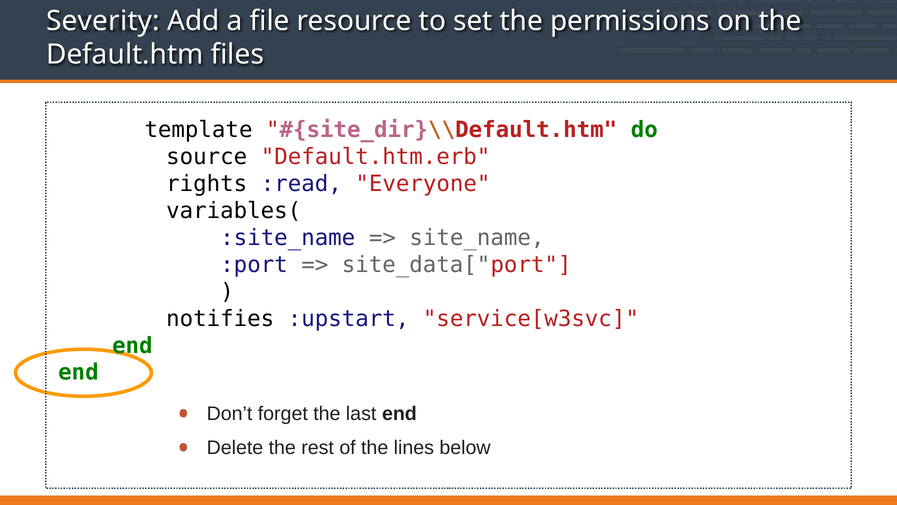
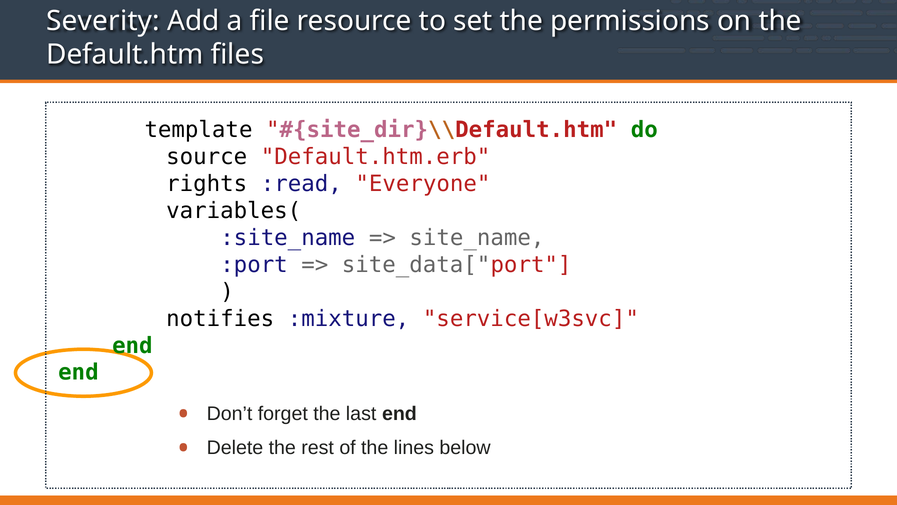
:upstart: :upstart -> :mixture
